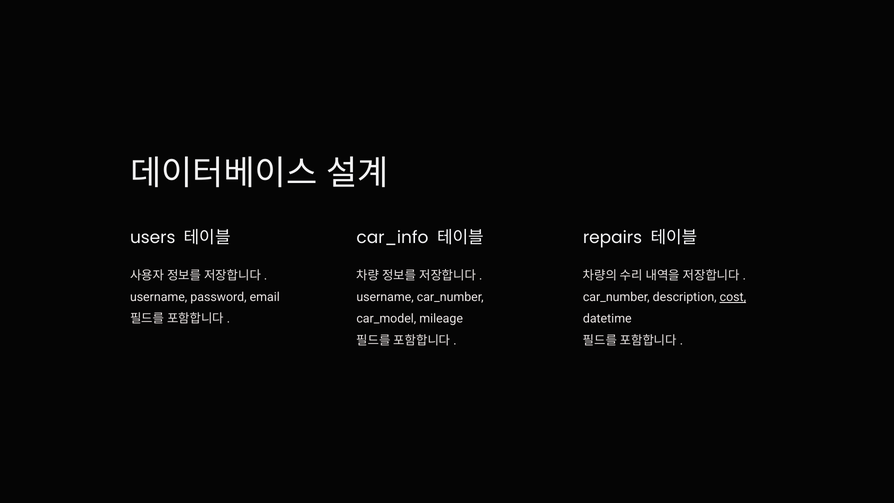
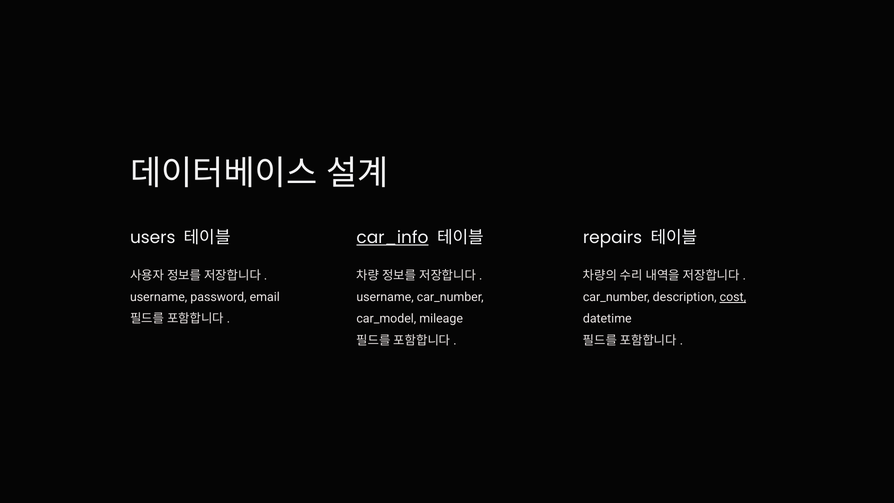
car_info underline: none -> present
